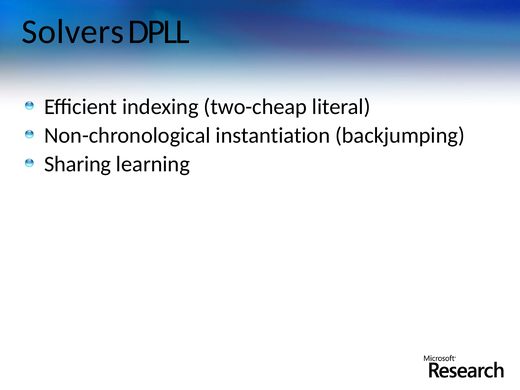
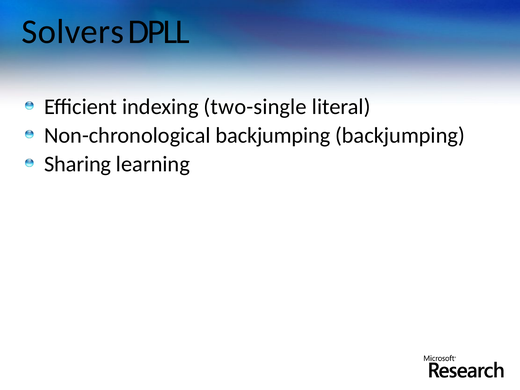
two-cheap: two-cheap -> two-single
Non-chronological instantiation: instantiation -> backjumping
